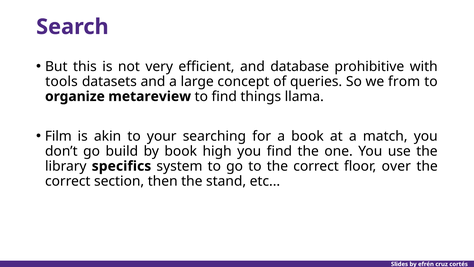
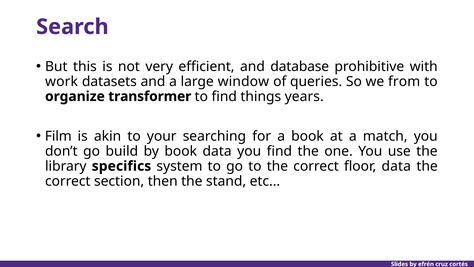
tools: tools -> work
concept: concept -> window
metareview: metareview -> transformer
llama: llama -> years
book high: high -> data
floor over: over -> data
